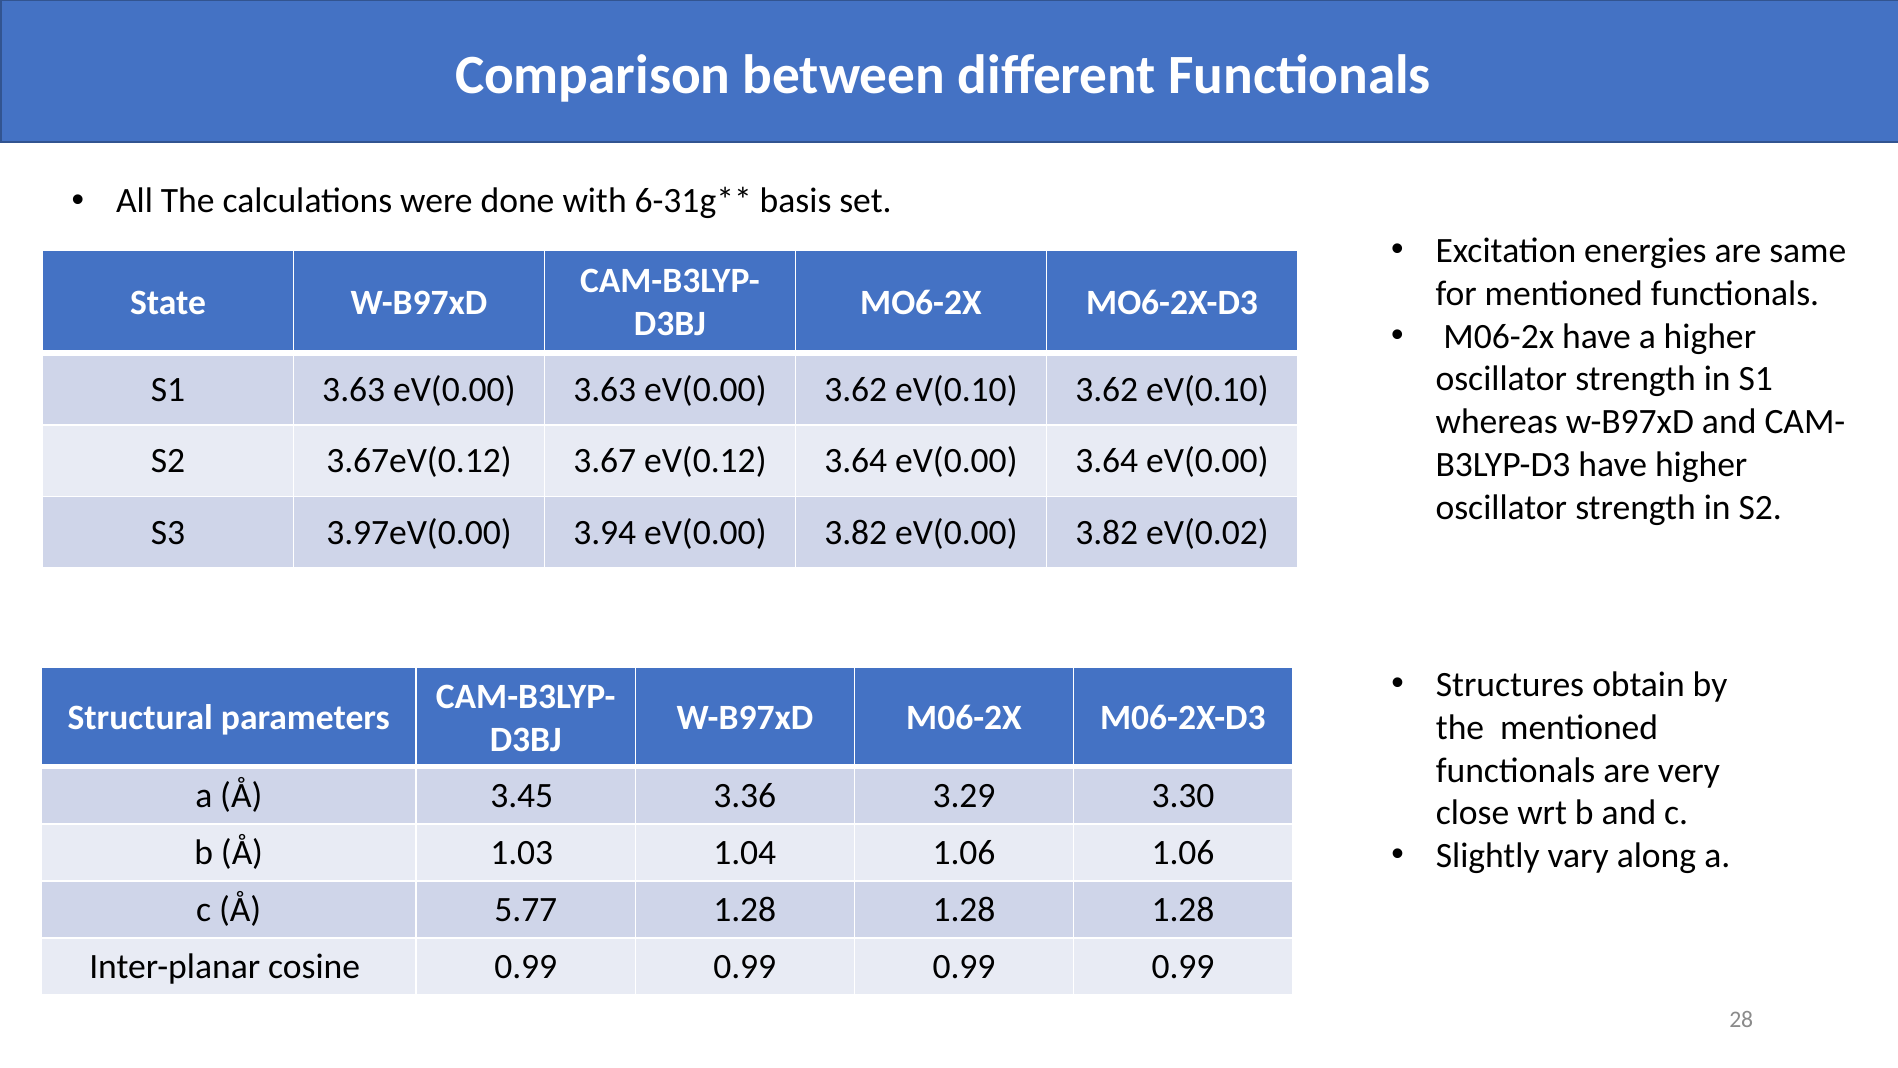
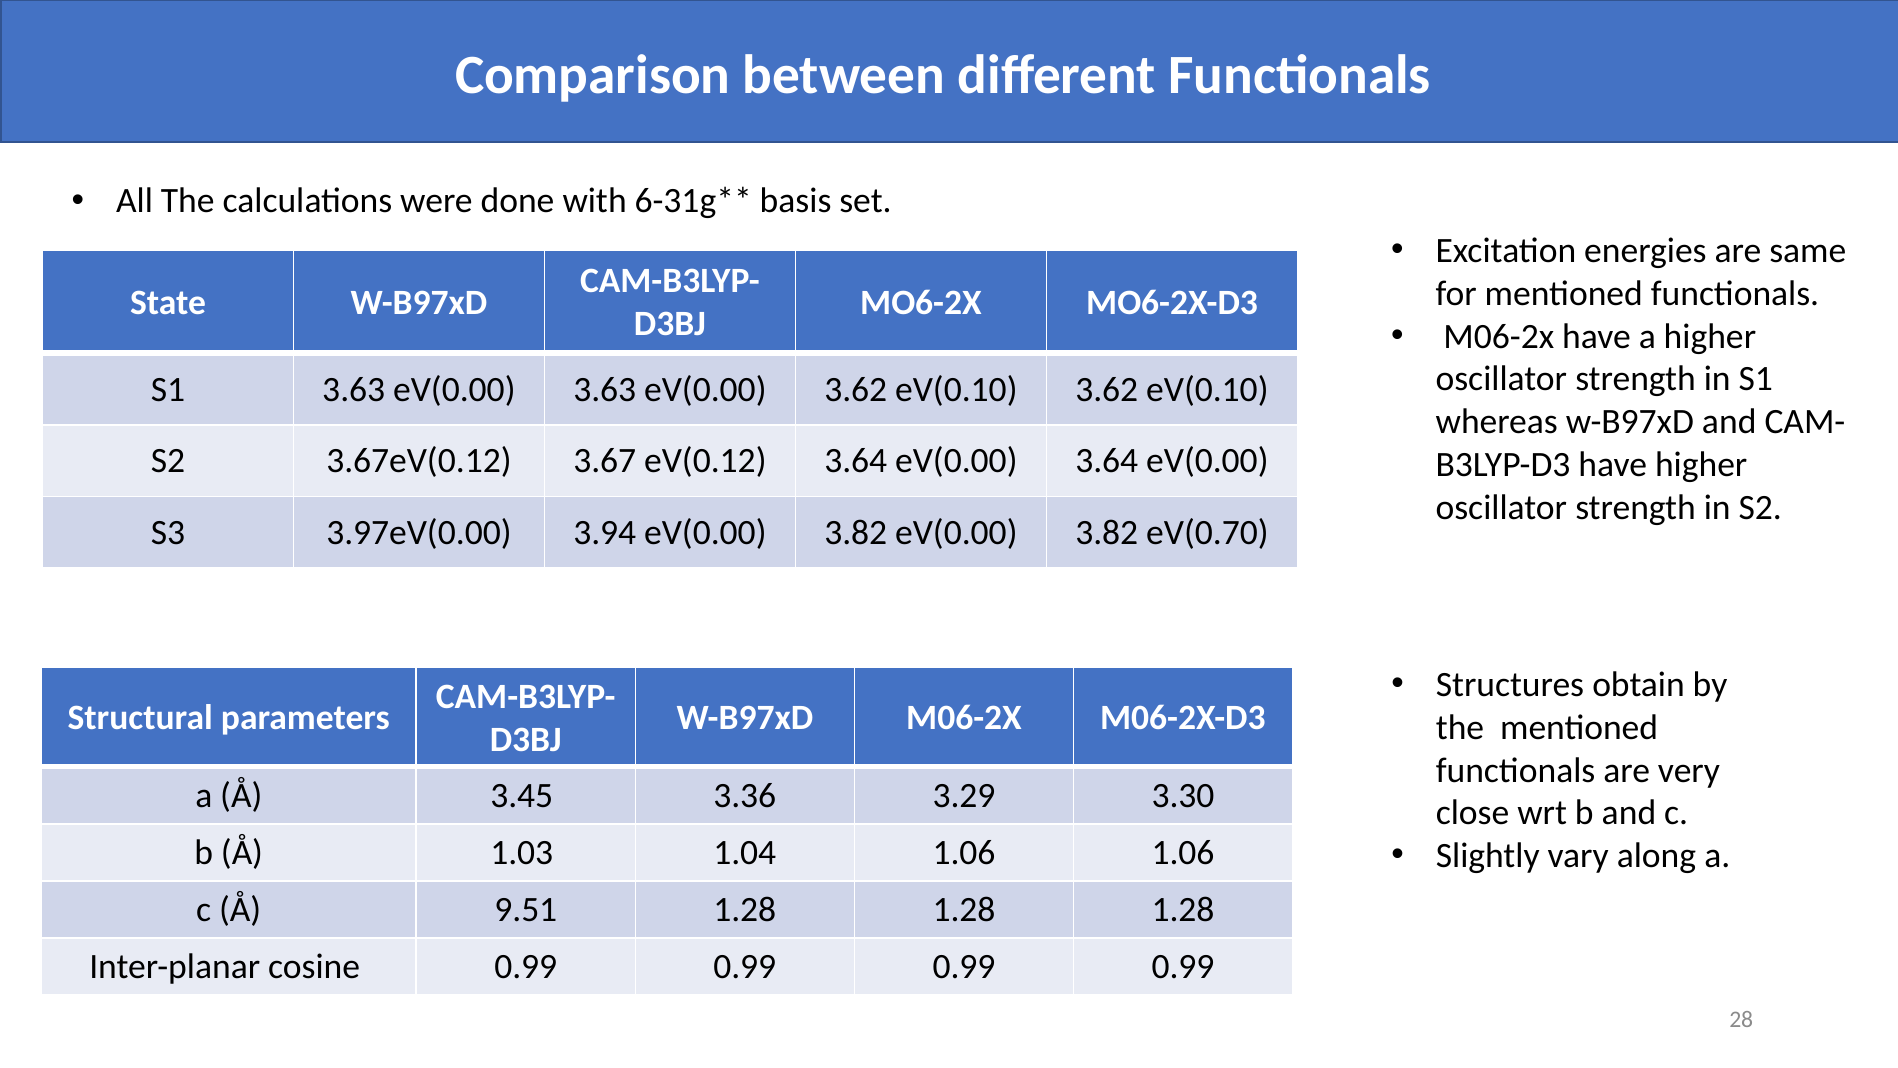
eV(0.02: eV(0.02 -> eV(0.70
5.77: 5.77 -> 9.51
